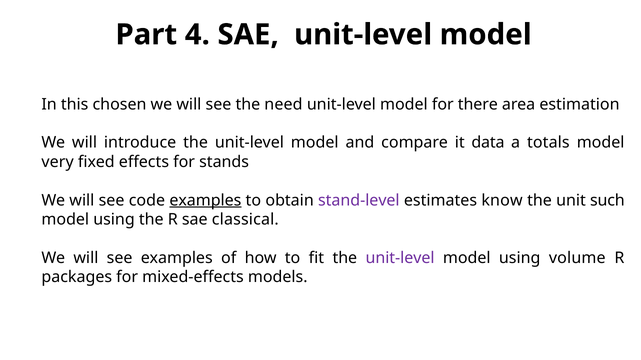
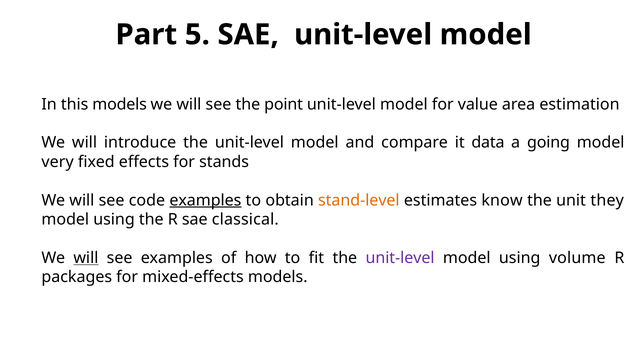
4: 4 -> 5
this chosen: chosen -> models
need: need -> point
there: there -> value
totals: totals -> going
stand-level colour: purple -> orange
such: such -> they
will at (86, 258) underline: none -> present
